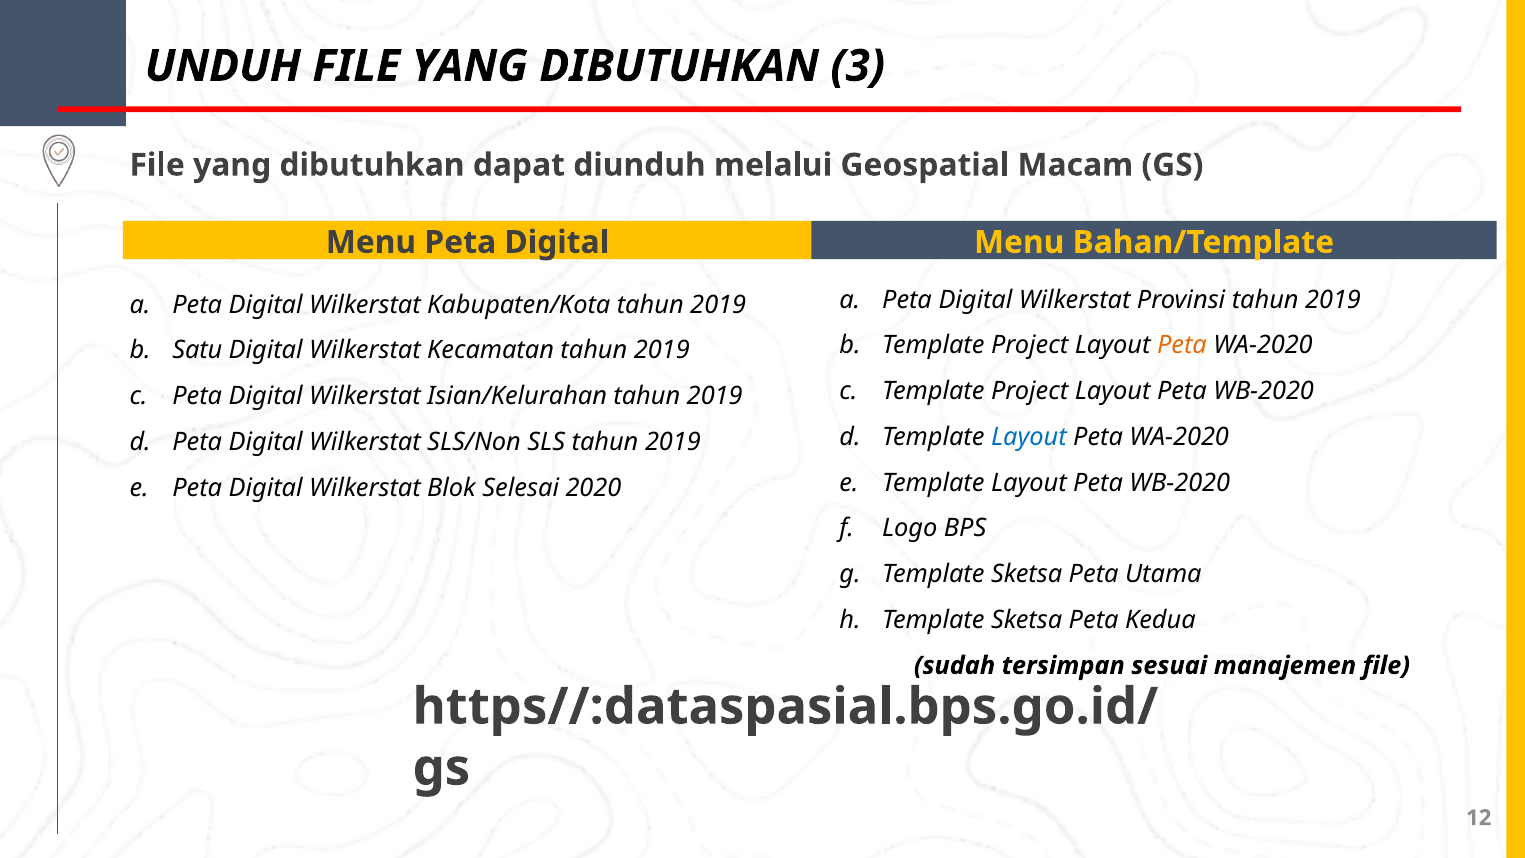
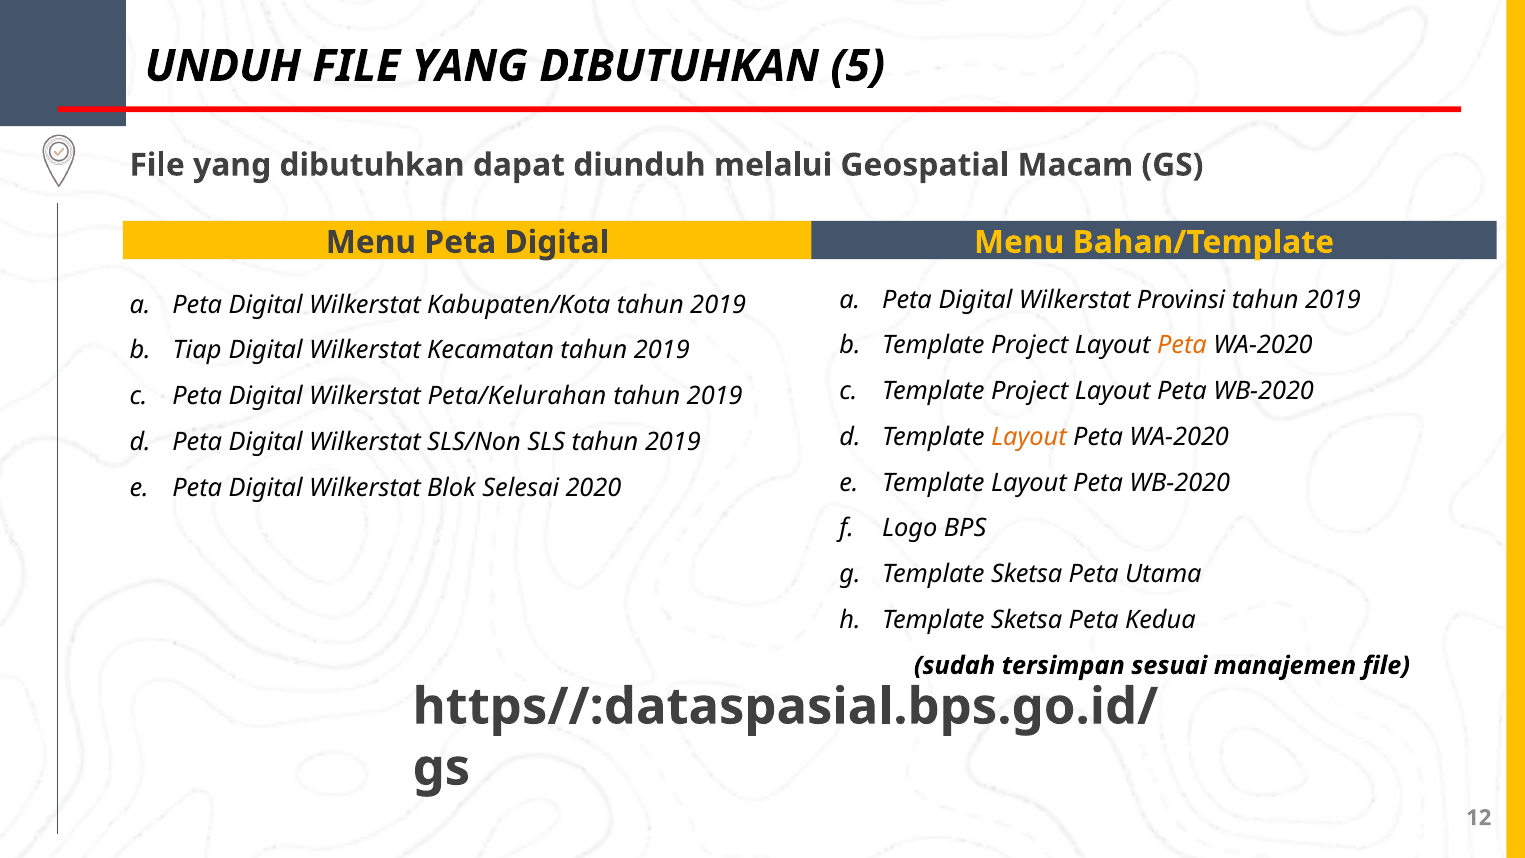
3: 3 -> 5
Satu: Satu -> Tiap
Isian/Kelurahan: Isian/Kelurahan -> Peta/Kelurahan
Layout at (1029, 437) colour: blue -> orange
